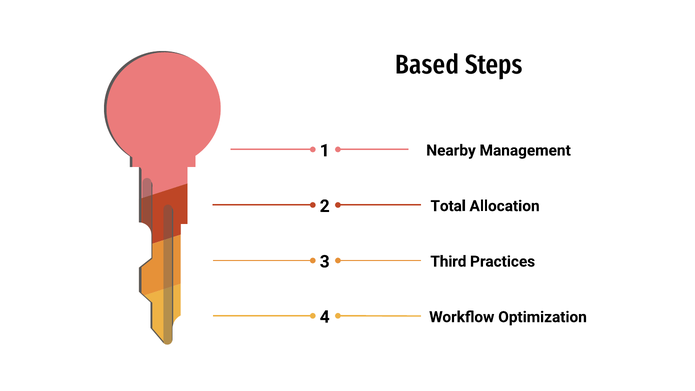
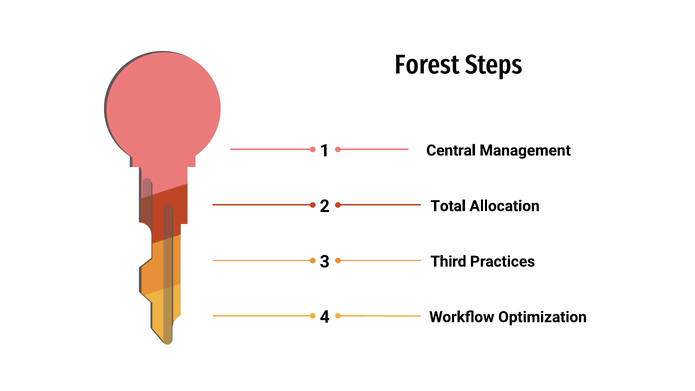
Based: Based -> Forest
Nearby: Nearby -> Central
